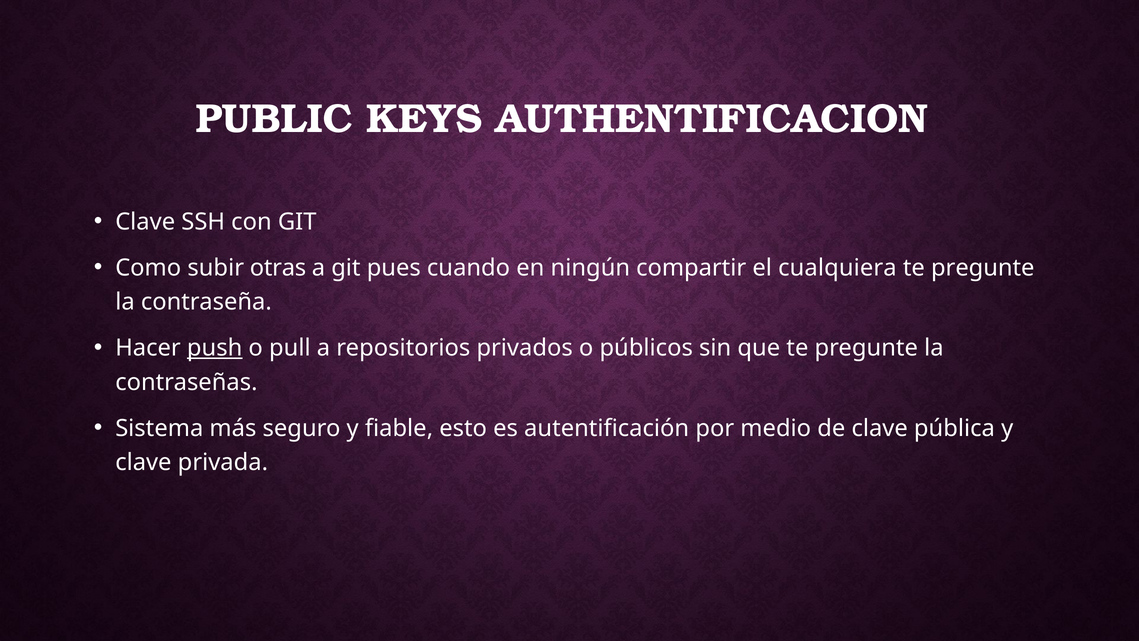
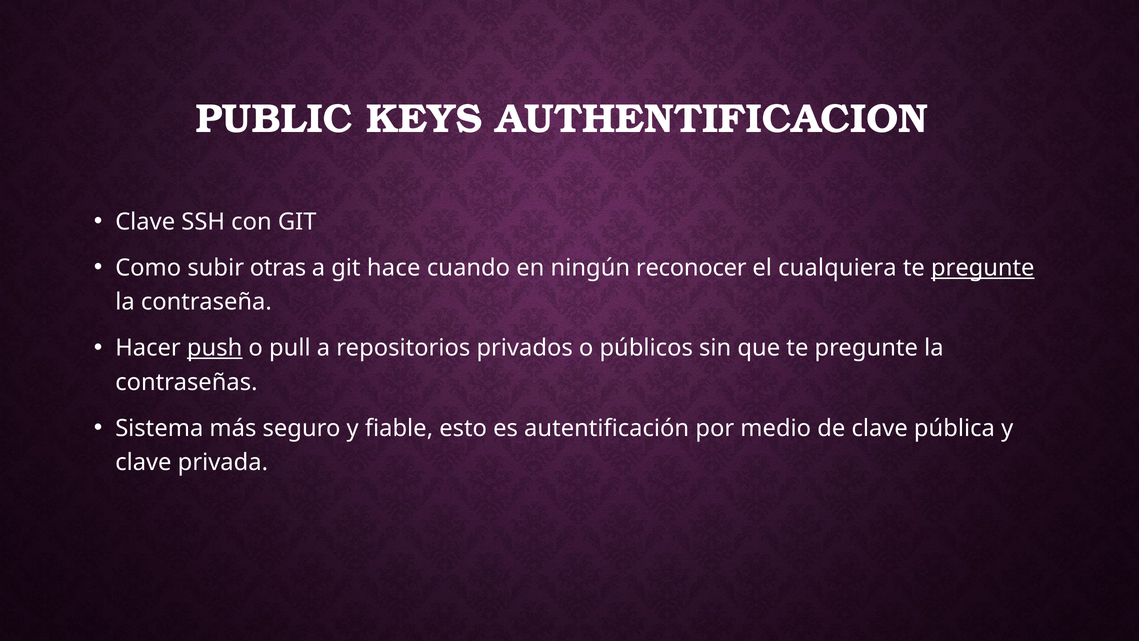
pues: pues -> hace
compartir: compartir -> reconocer
pregunte at (983, 268) underline: none -> present
